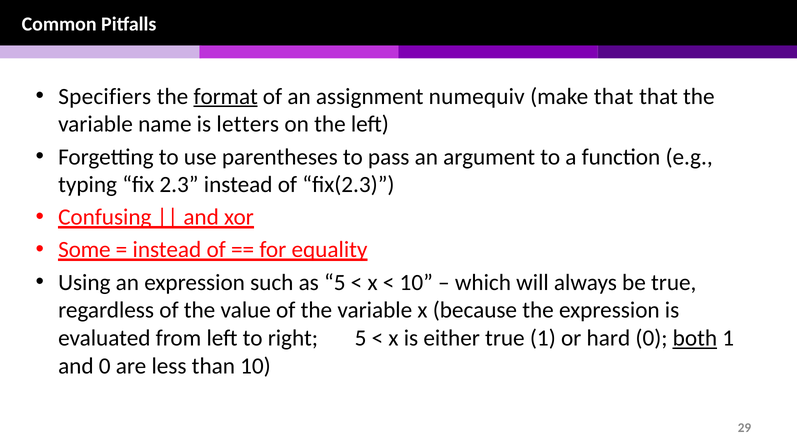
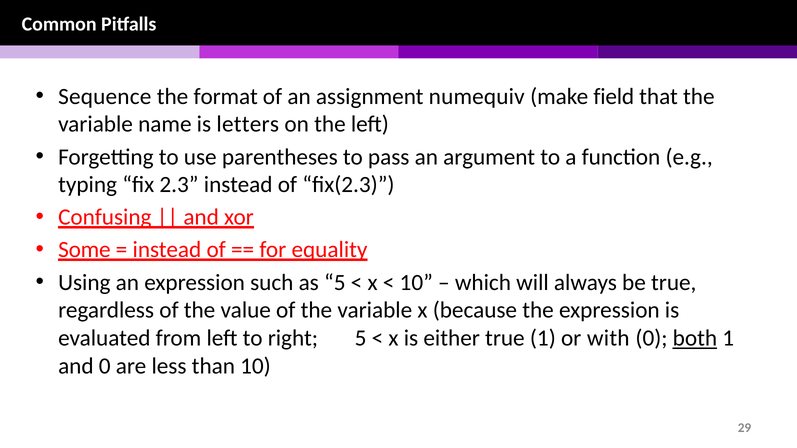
Specifiers: Specifiers -> Sequence
format underline: present -> none
make that: that -> field
hard: hard -> with
